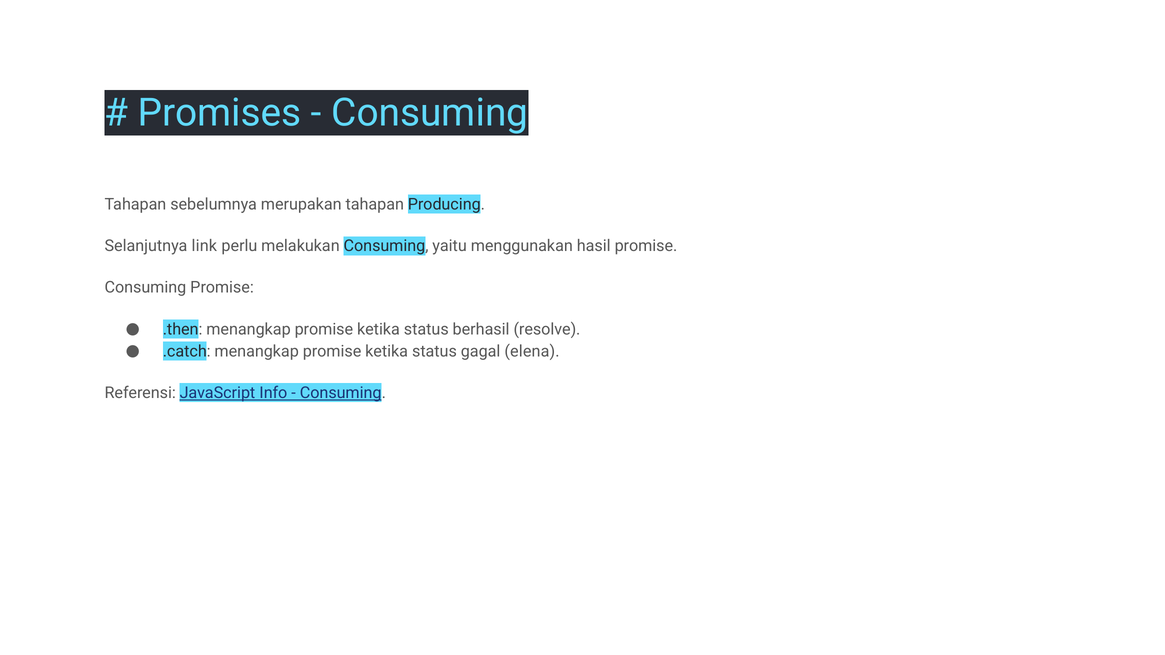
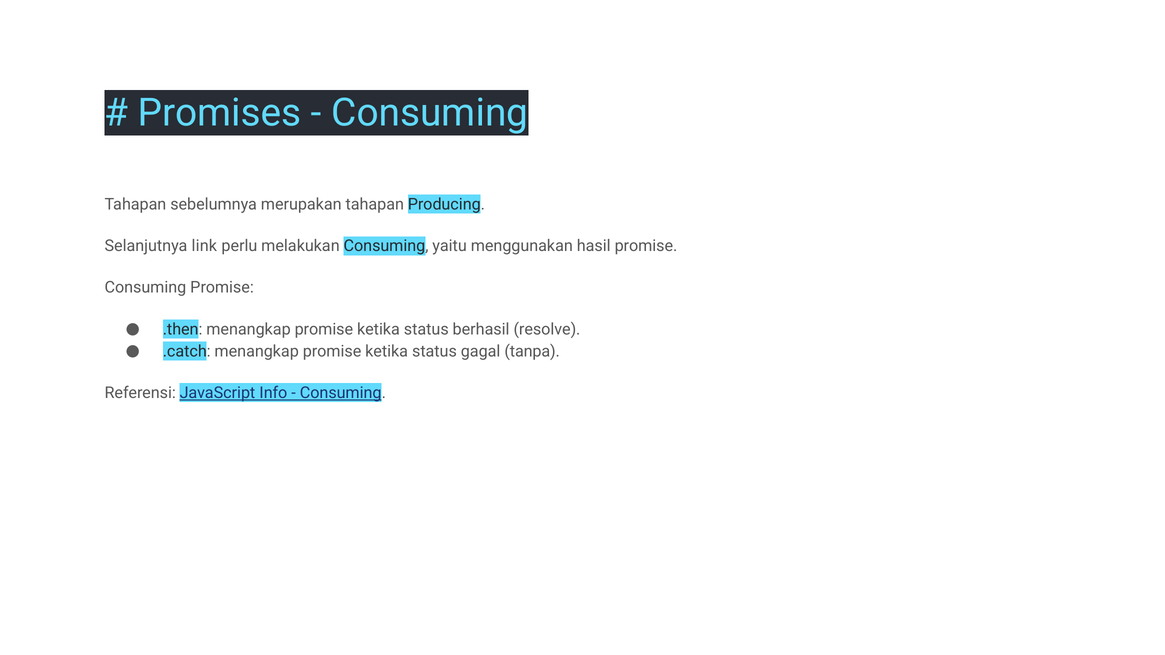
elena: elena -> tanpa
